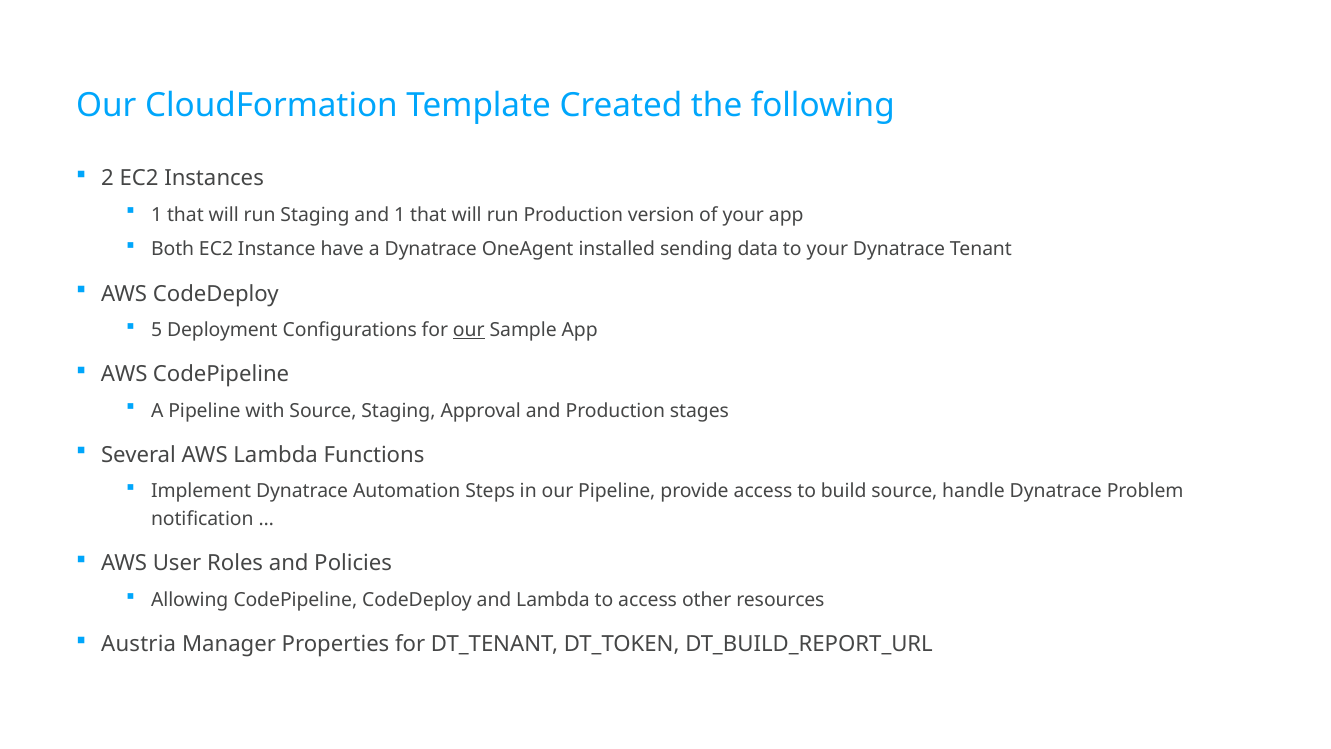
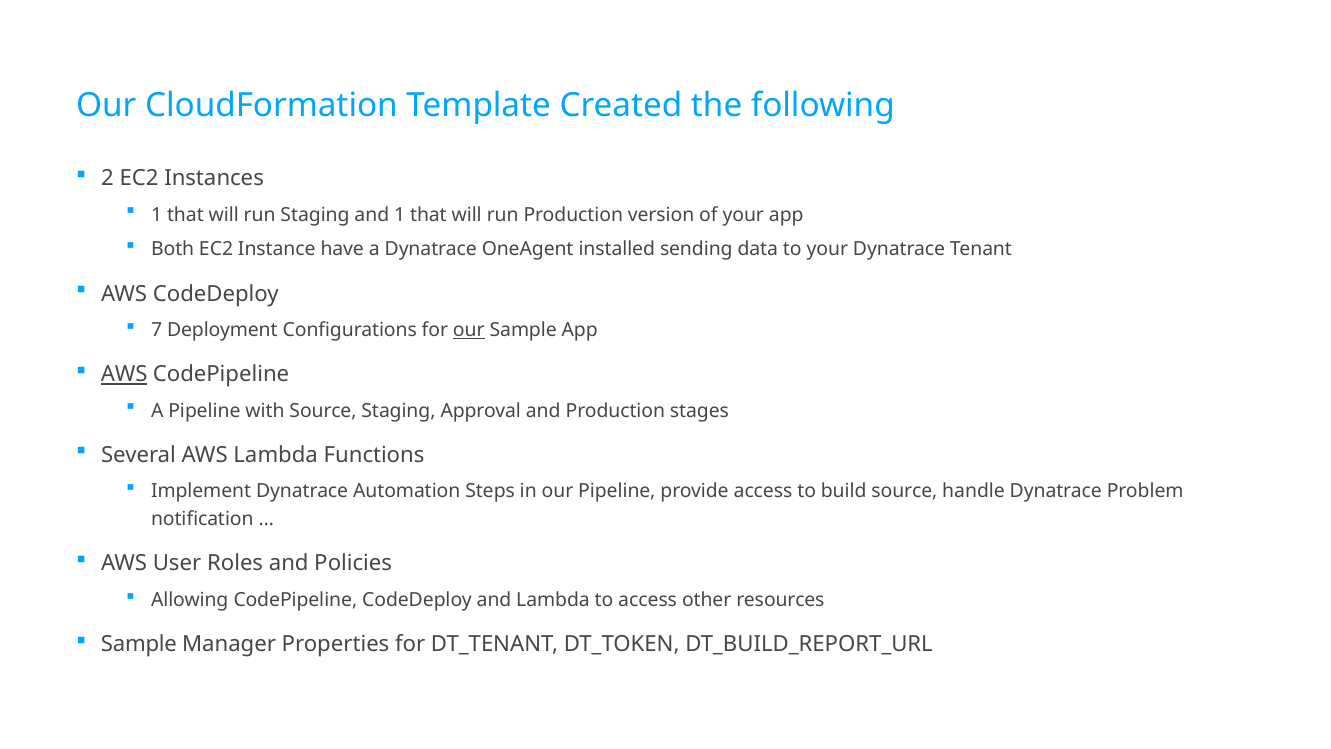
5: 5 -> 7
AWS at (124, 374) underline: none -> present
Austria at (139, 644): Austria -> Sample
